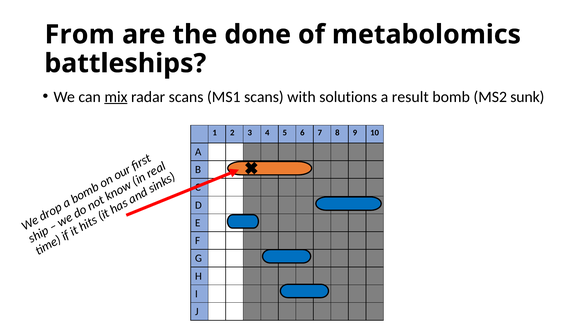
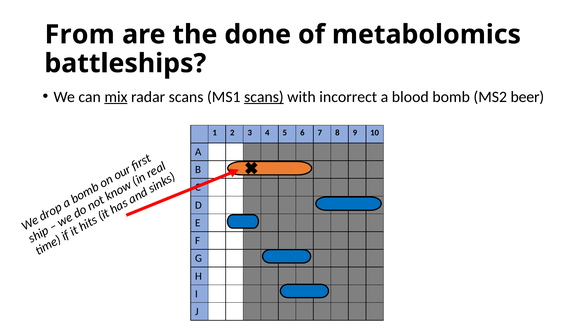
scans at (264, 97) underline: none -> present
solutions: solutions -> incorrect
result: result -> blood
sunk: sunk -> beer
